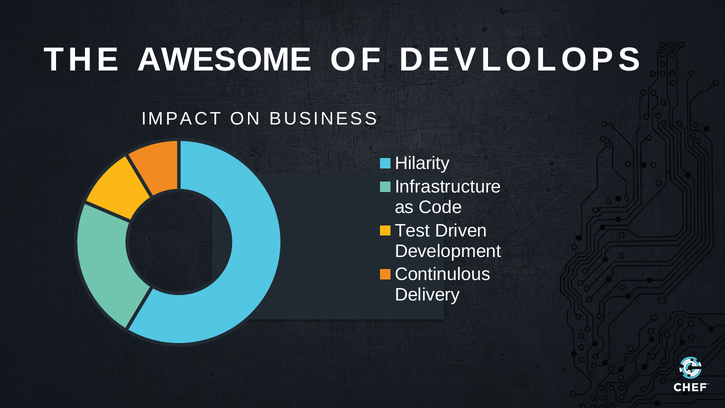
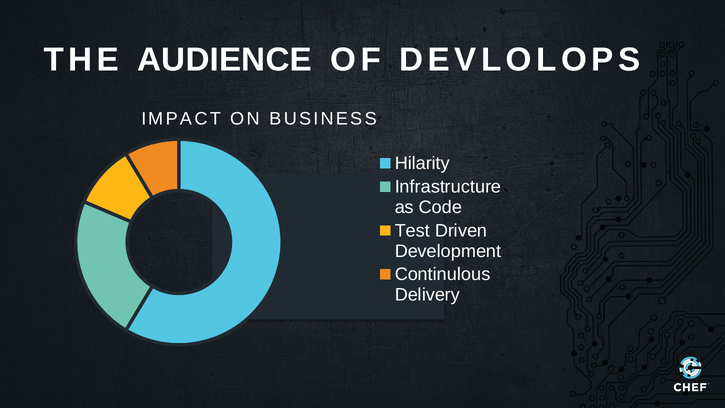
AWESOME: AWESOME -> AUDIENCE
